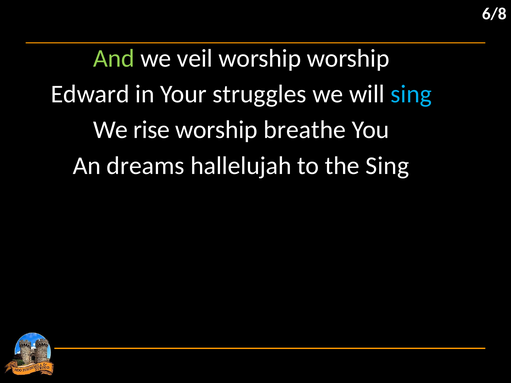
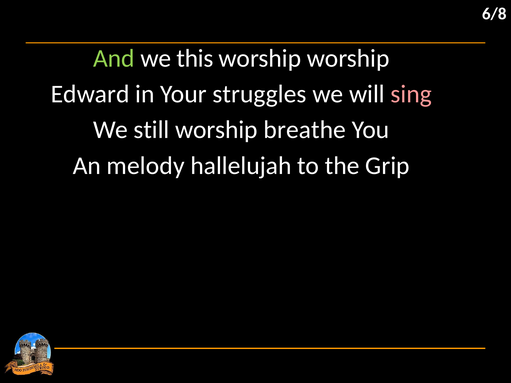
veil: veil -> this
sing at (411, 94) colour: light blue -> pink
rise: rise -> still
dreams: dreams -> melody
the Sing: Sing -> Grip
